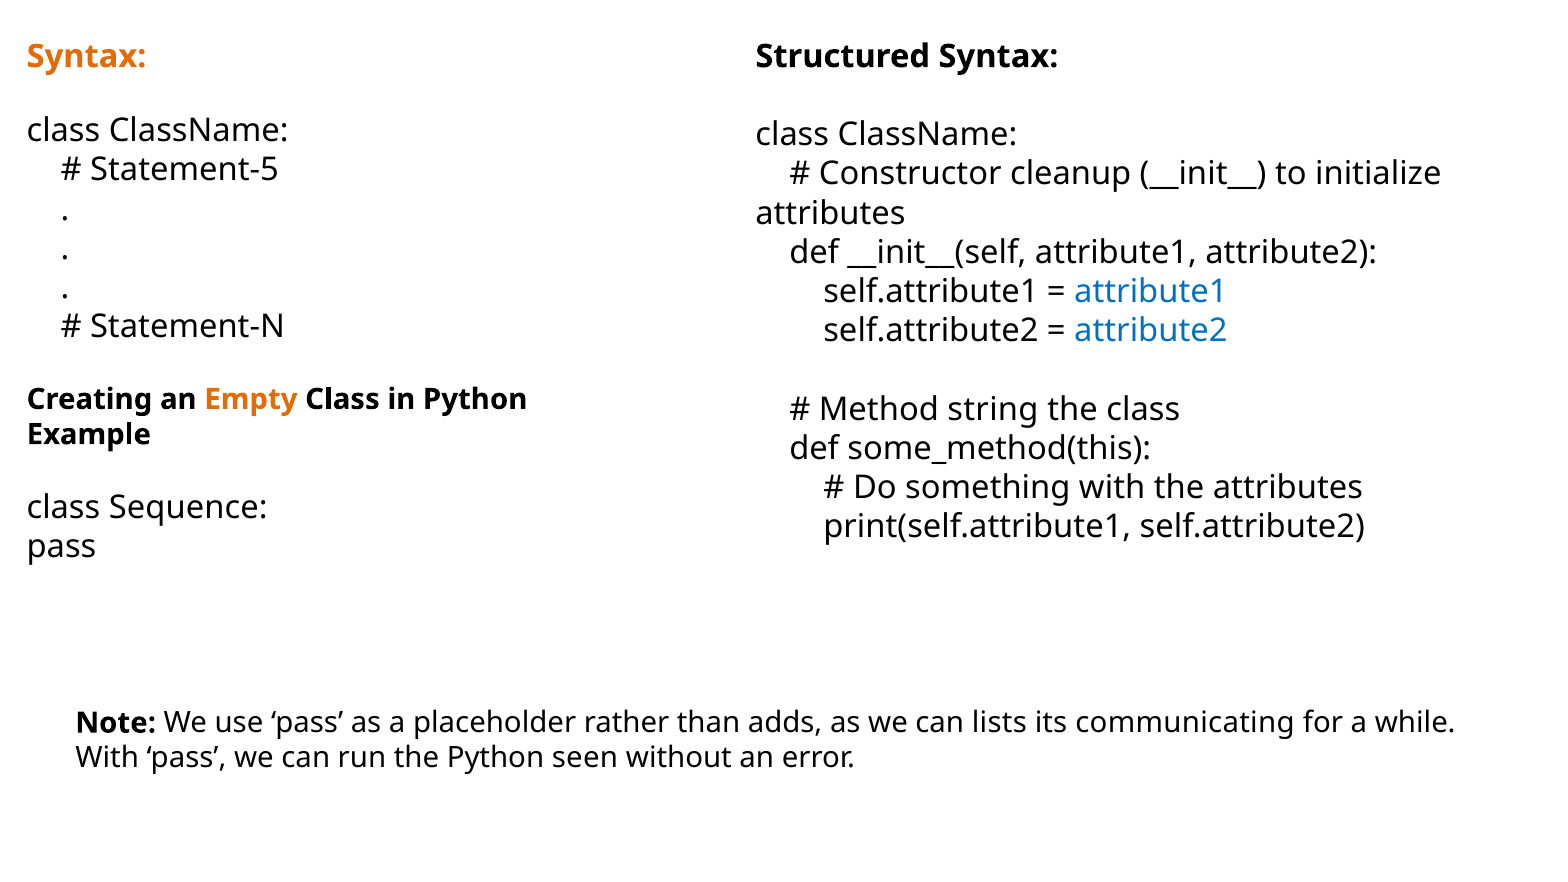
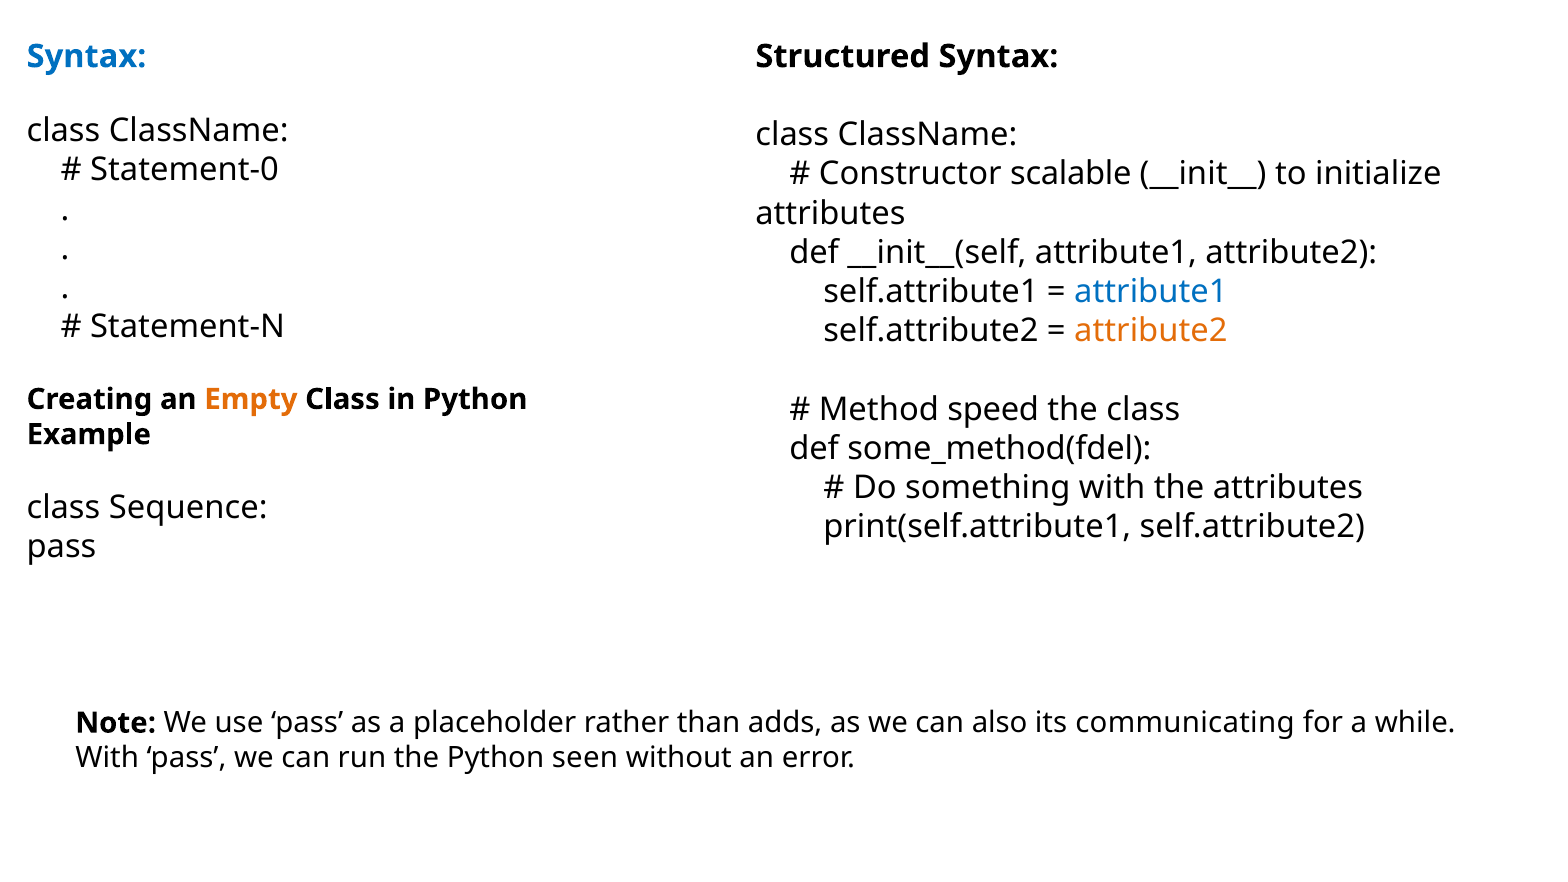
Syntax at (87, 56) colour: orange -> blue
Statement-5: Statement-5 -> Statement-0
cleanup: cleanup -> scalable
attribute2 at (1151, 331) colour: blue -> orange
string: string -> speed
some_method(this: some_method(this -> some_method(fdel
lists: lists -> also
